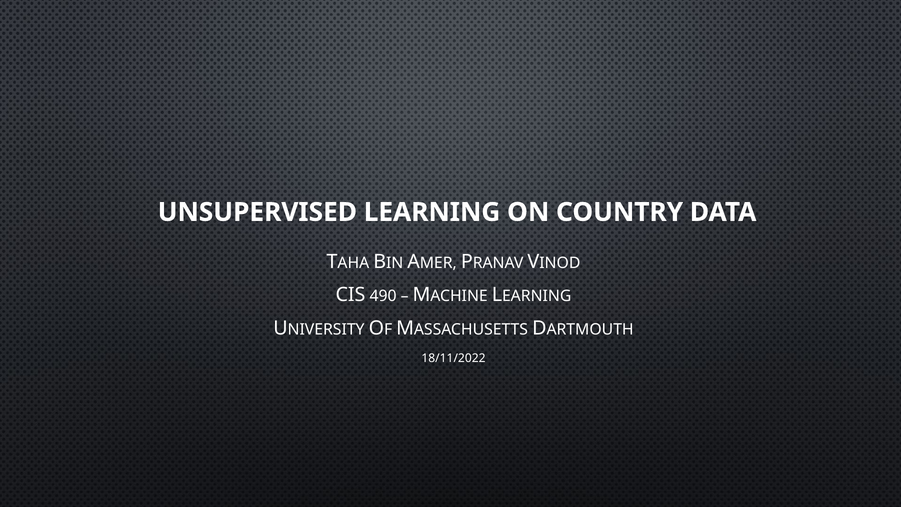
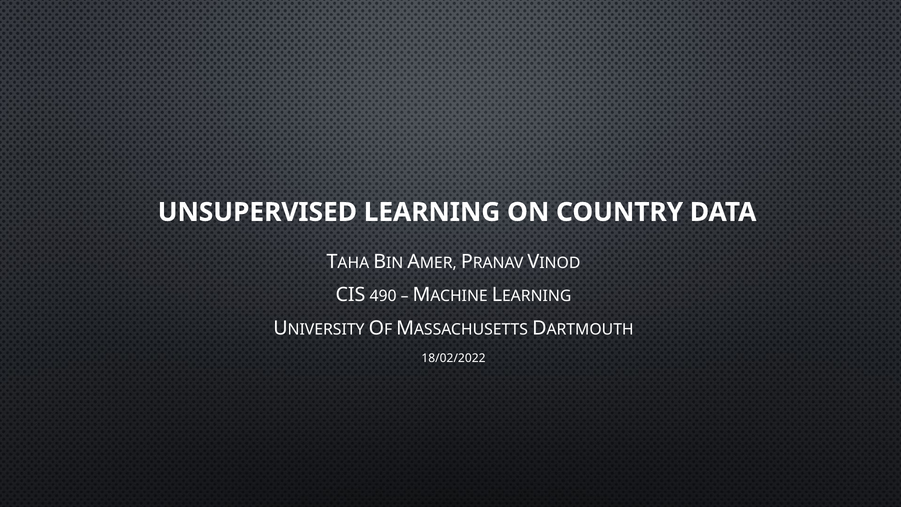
18/11/2022: 18/11/2022 -> 18/02/2022
